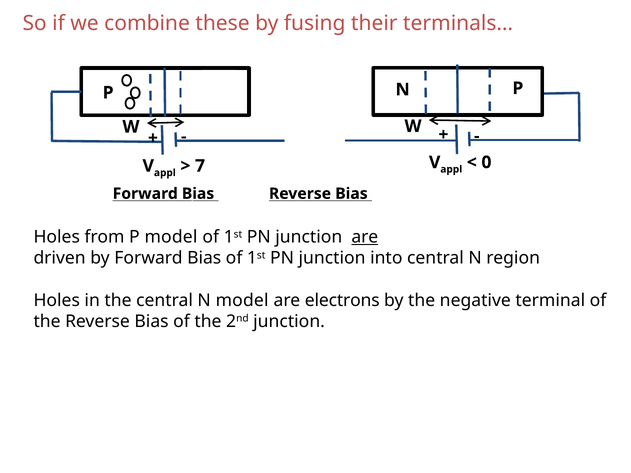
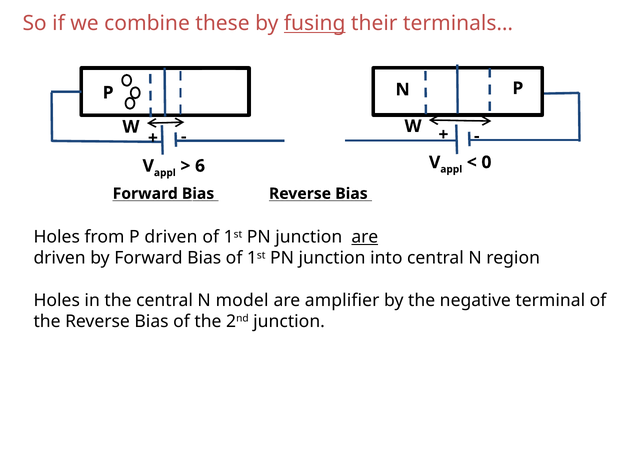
fusing underline: none -> present
7: 7 -> 6
P model: model -> driven
electrons: electrons -> amplifier
